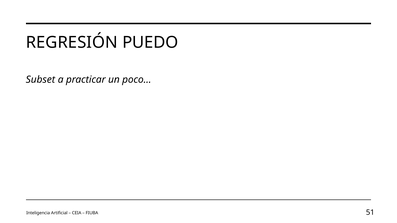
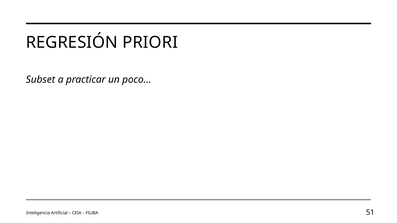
PUEDO: PUEDO -> PRIORI
